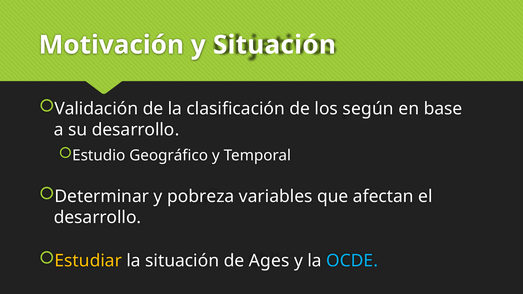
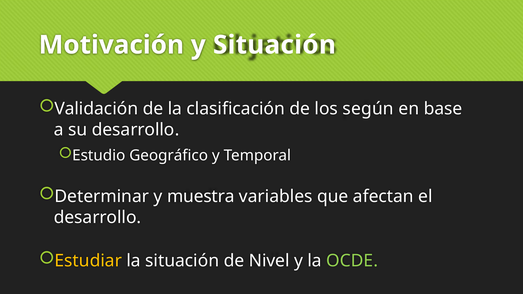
pobreza: pobreza -> muestra
Ages: Ages -> Nivel
OCDE colour: light blue -> light green
